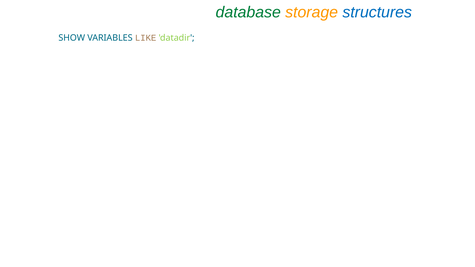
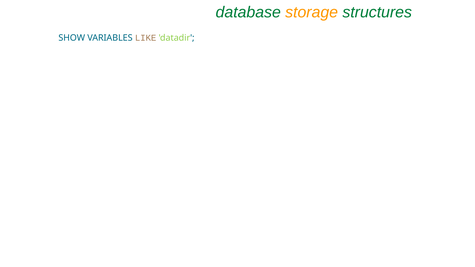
structures colour: blue -> green
